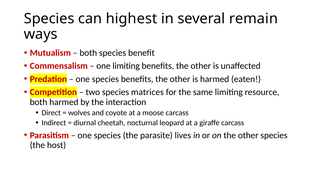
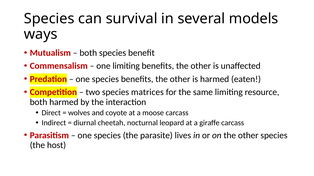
highest: highest -> survival
remain: remain -> models
